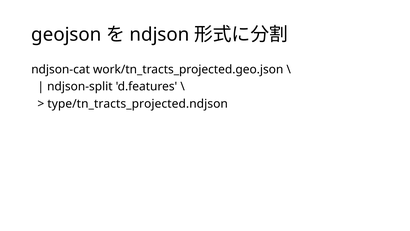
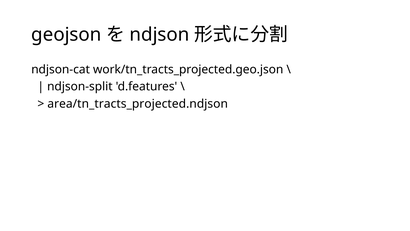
type/tn_tracts_projected.ndjson: type/tn_tracts_projected.ndjson -> area/tn_tracts_projected.ndjson
